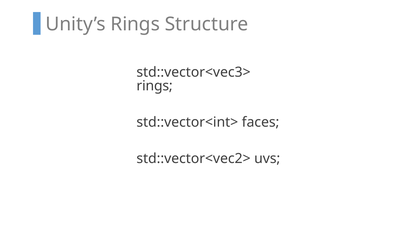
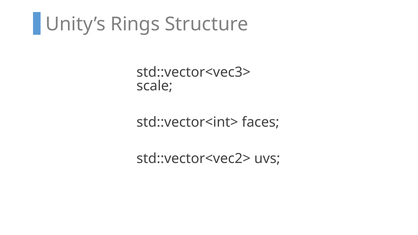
rings at (155, 86): rings -> scale
